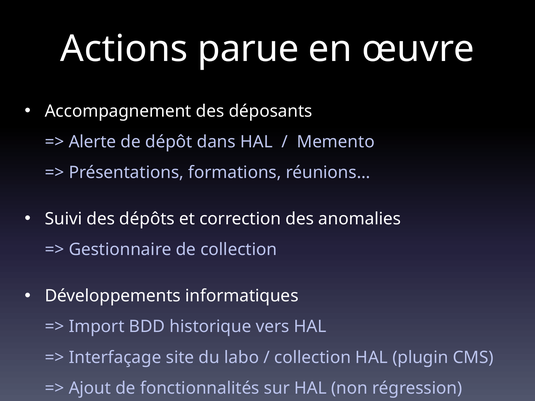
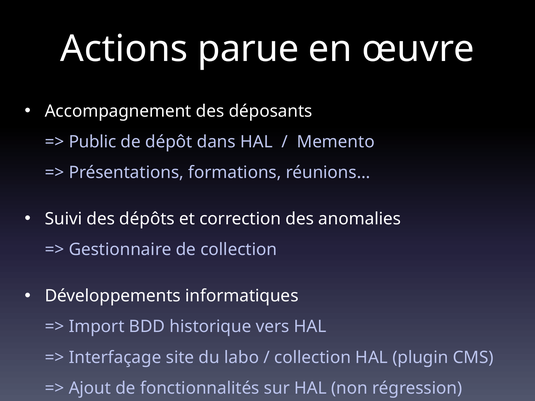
Alerte: Alerte -> Public
